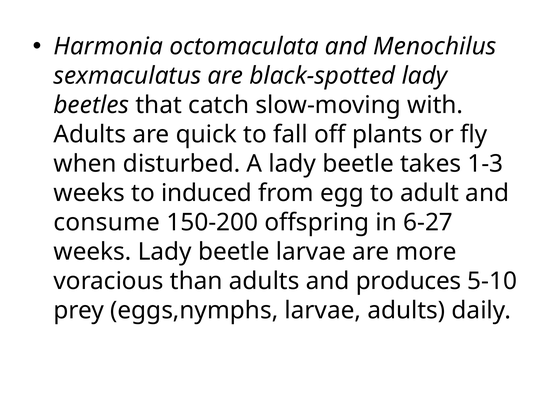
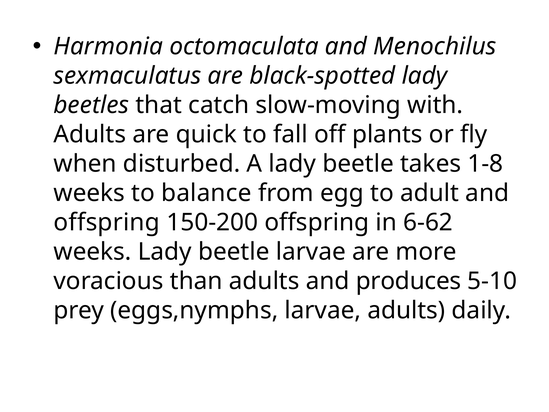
1-3: 1-3 -> 1-8
induced: induced -> balance
consume at (107, 222): consume -> offspring
6-27: 6-27 -> 6-62
